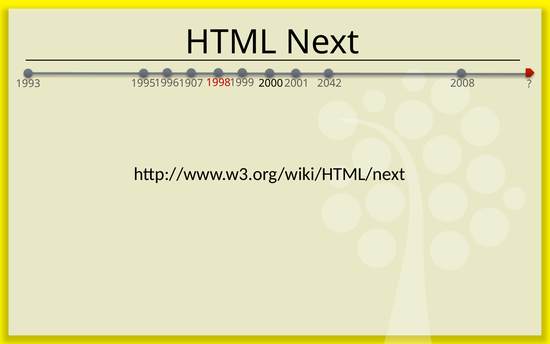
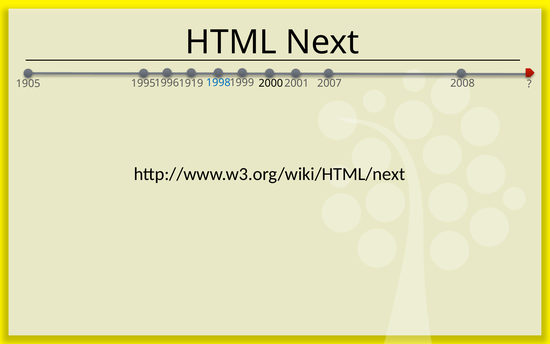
1998 colour: red -> blue
1907: 1907 -> 1919
2042: 2042 -> 2007
1993: 1993 -> 1905
